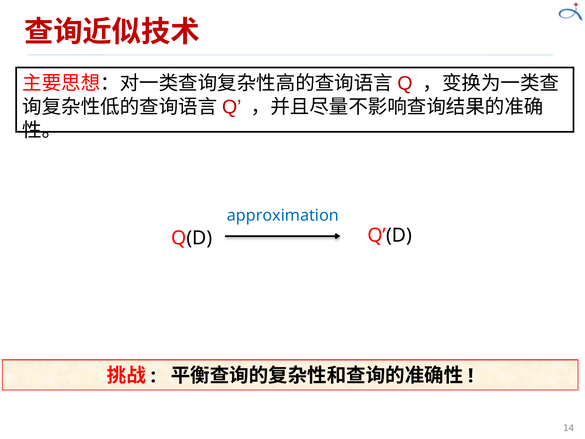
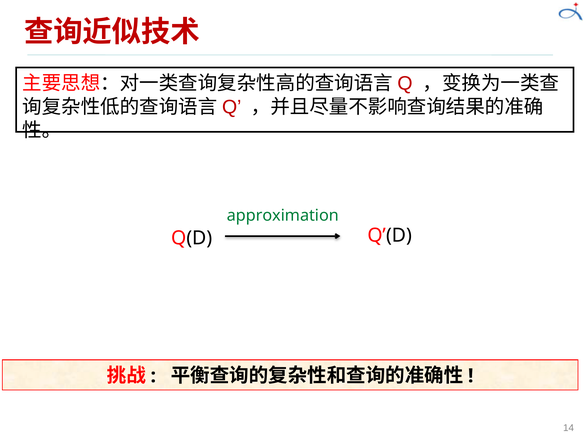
approximation colour: blue -> green
